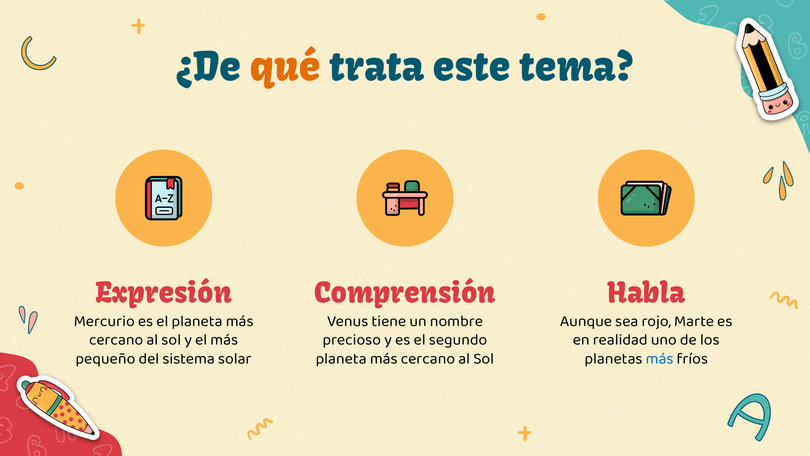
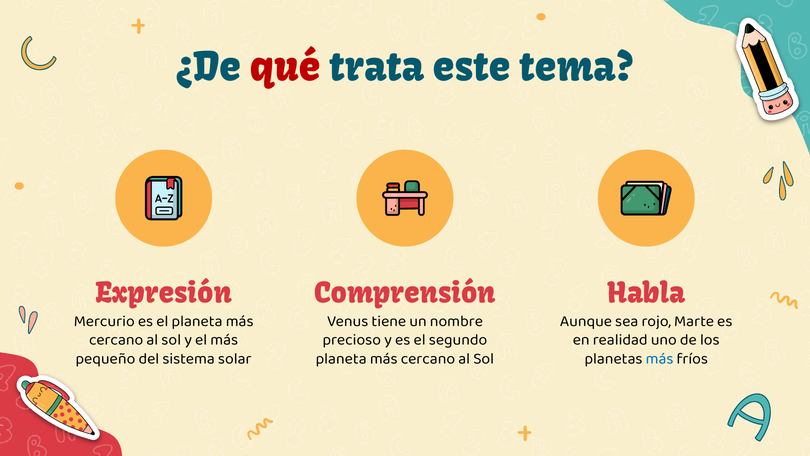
qué colour: orange -> red
